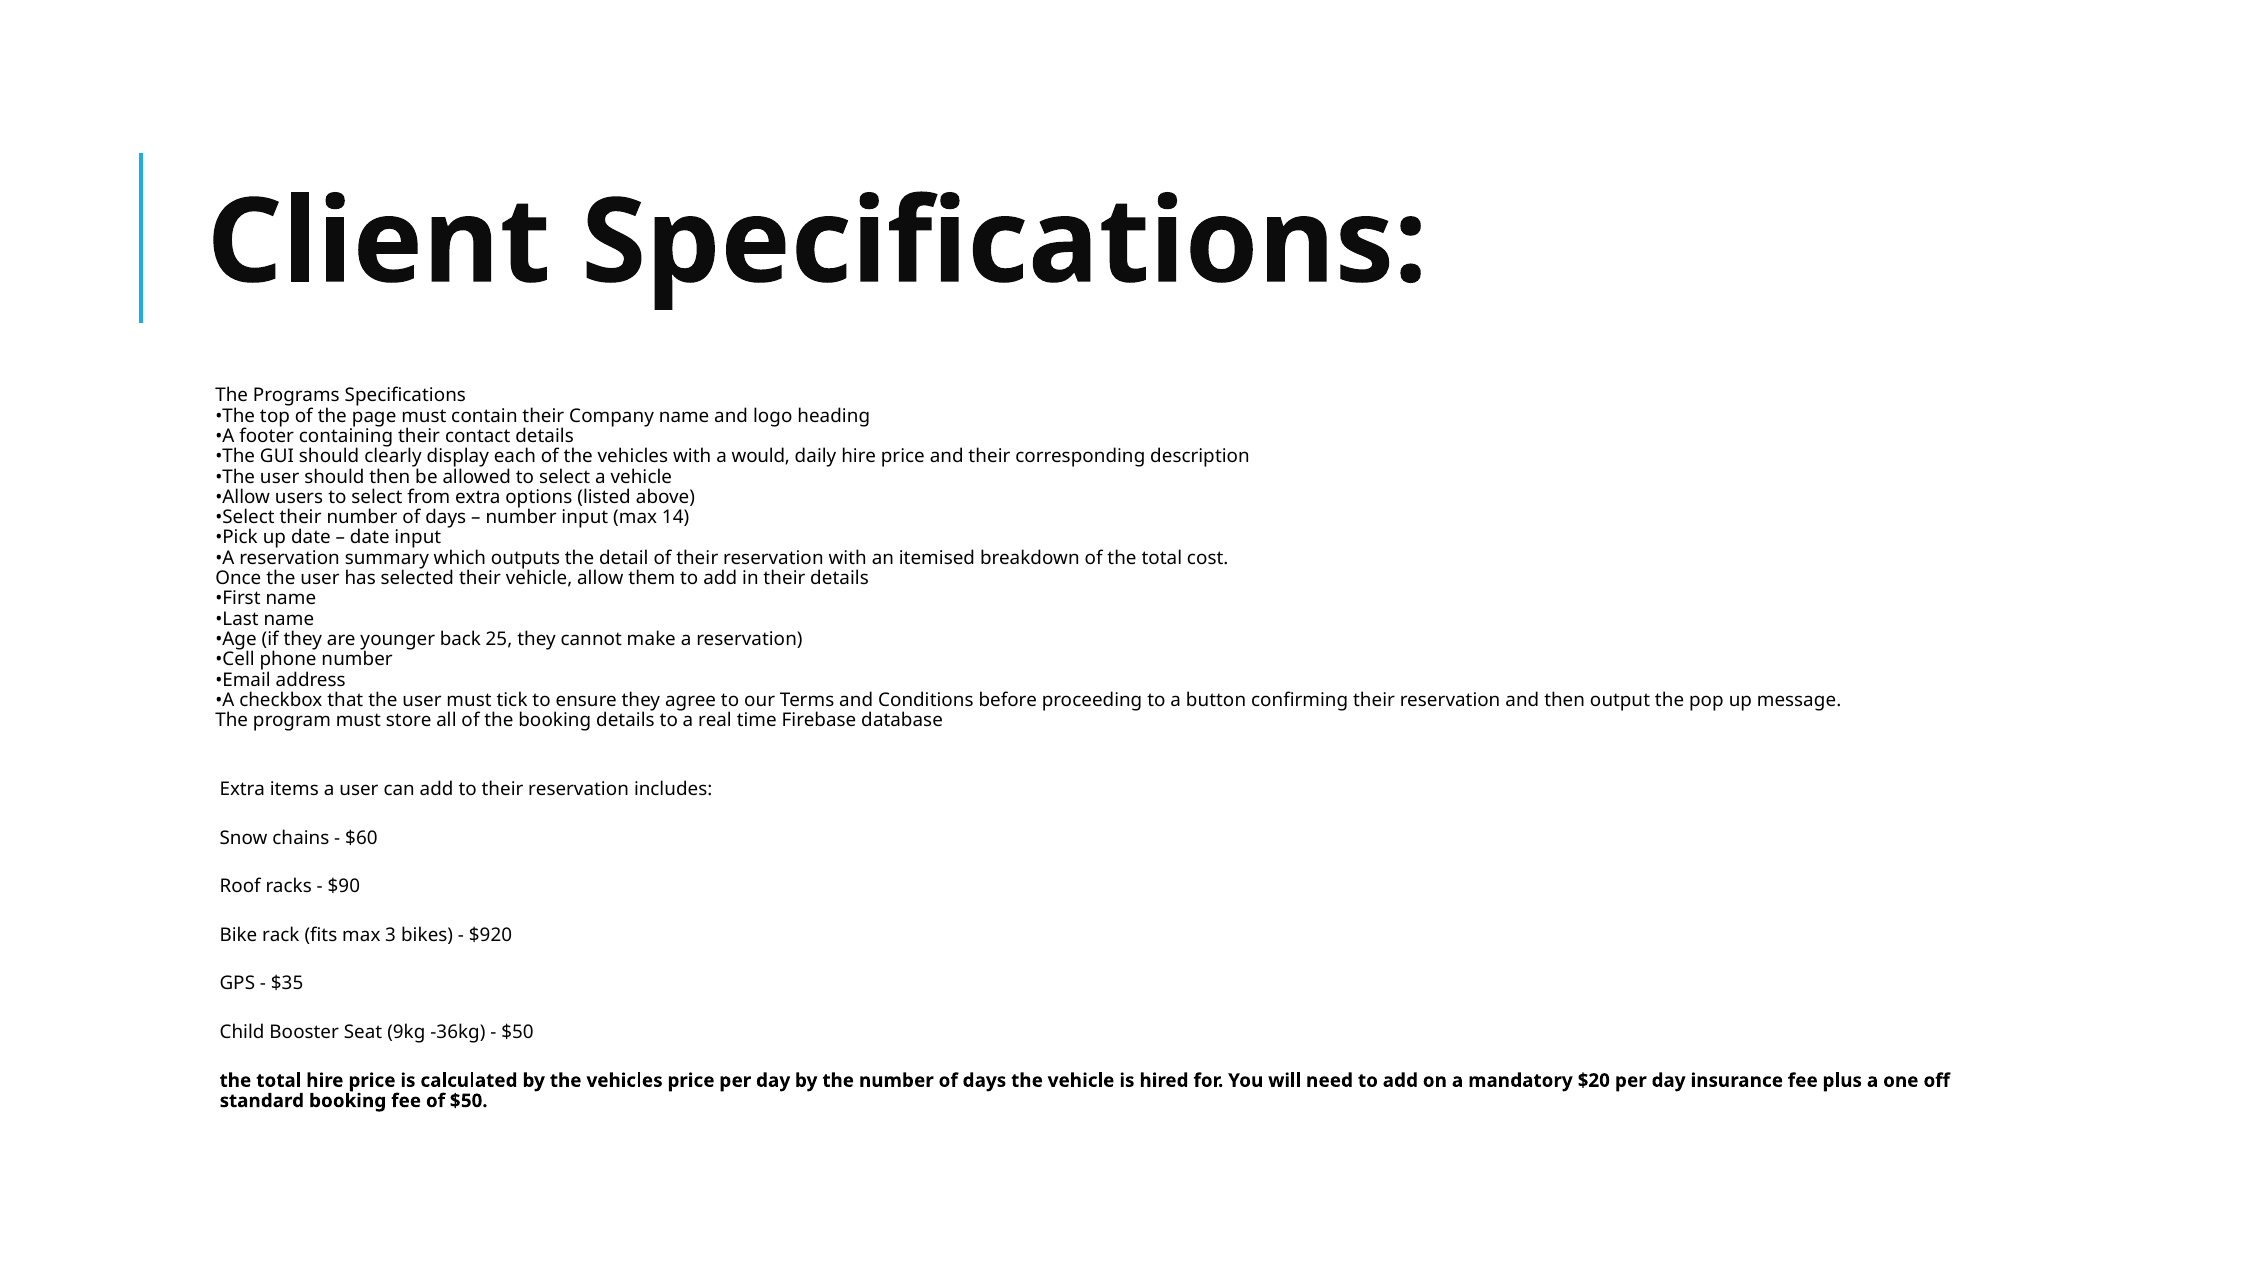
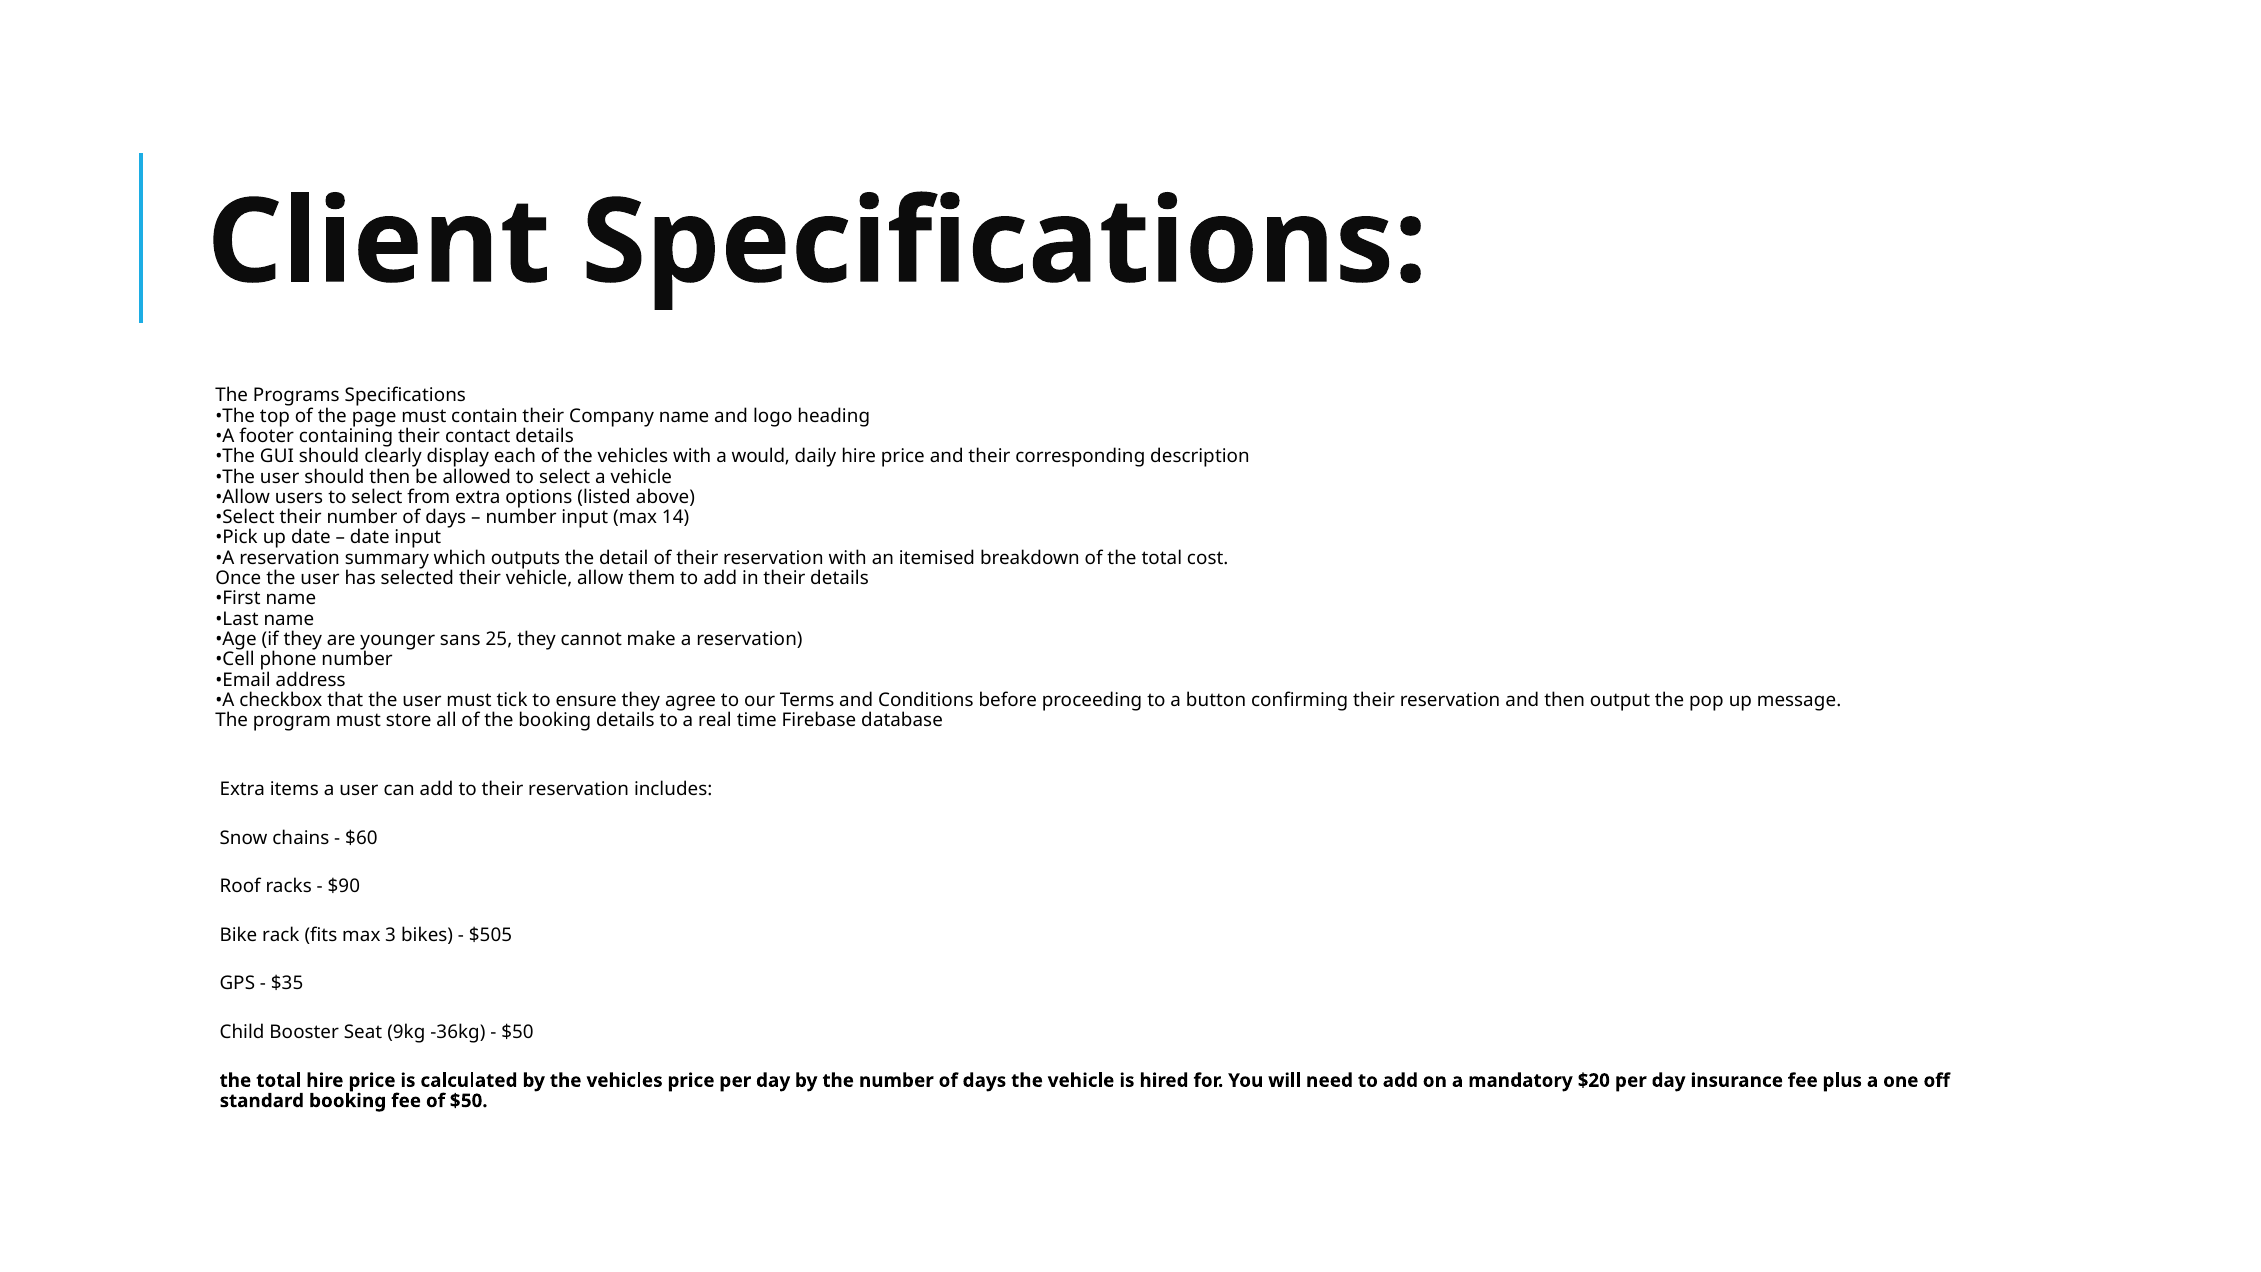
back: back -> sans
$920: $920 -> $505
